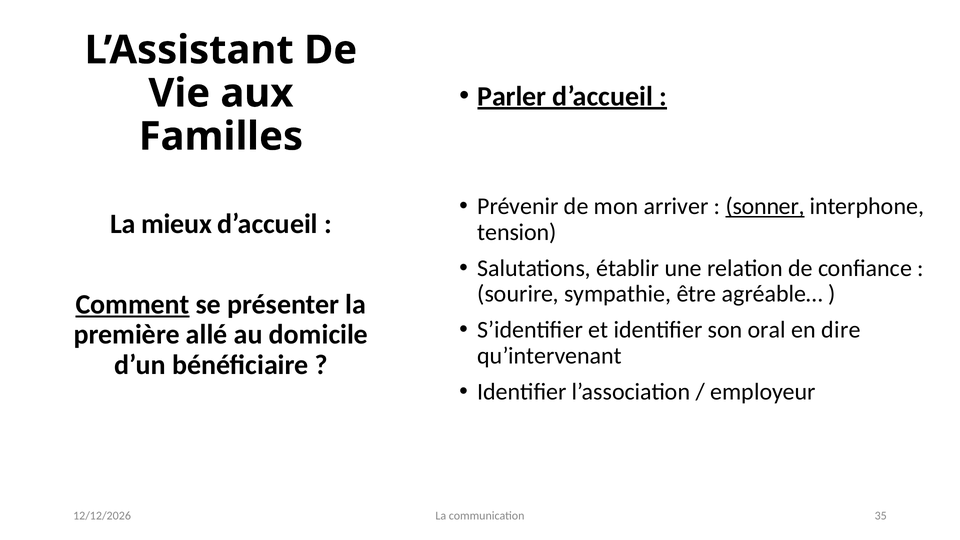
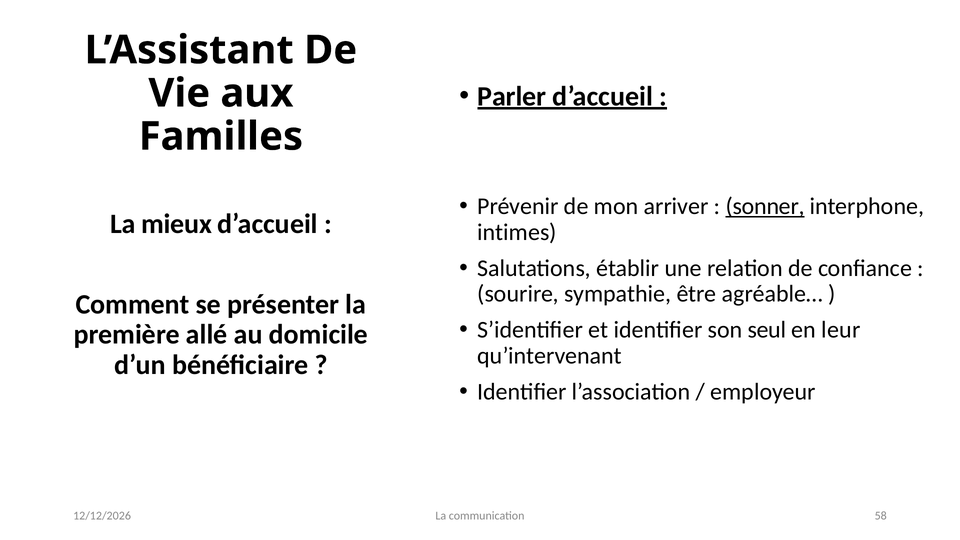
tension: tension -> intimes
Comment underline: present -> none
oral: oral -> seul
dire: dire -> leur
35: 35 -> 58
